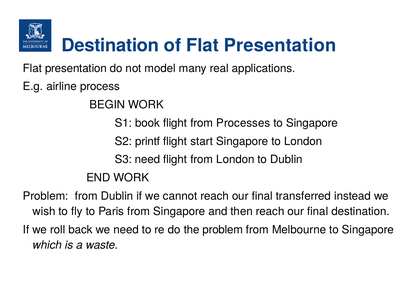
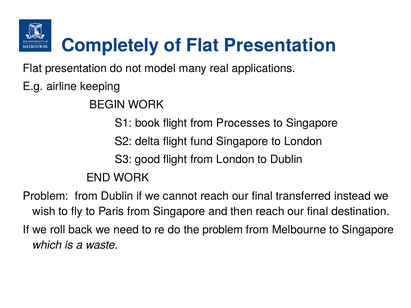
Destination at (110, 46): Destination -> Completely
process: process -> keeping
printf: printf -> delta
start: start -> fund
S3 need: need -> good
